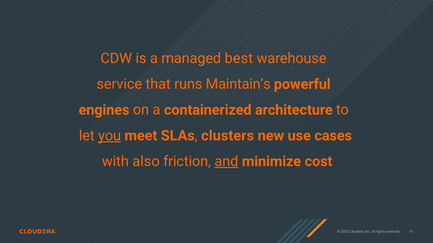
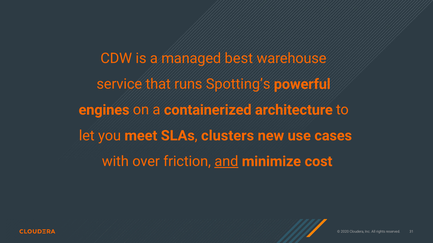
Maintain’s: Maintain’s -> Spotting’s
you underline: present -> none
also: also -> over
